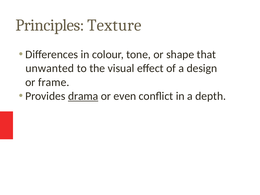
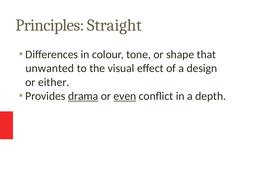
Texture: Texture -> Straight
frame: frame -> either
even underline: none -> present
